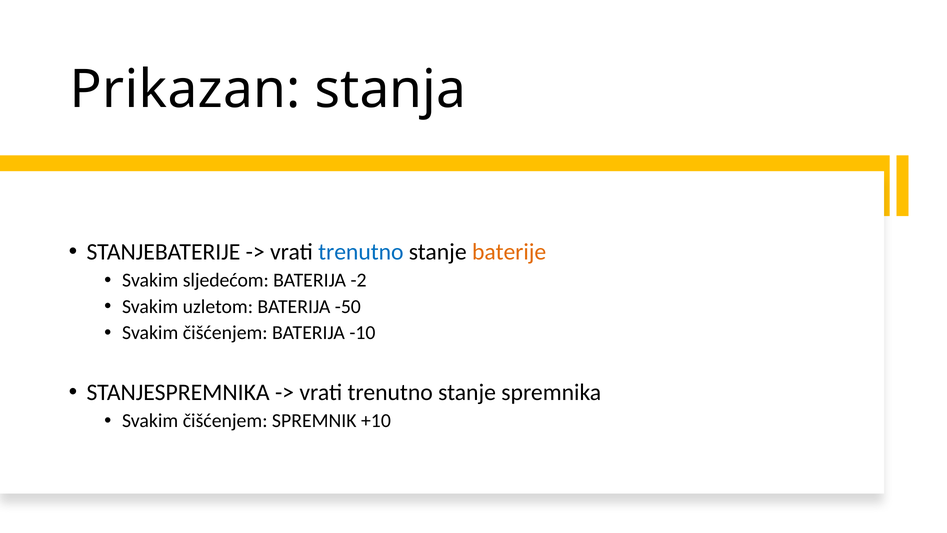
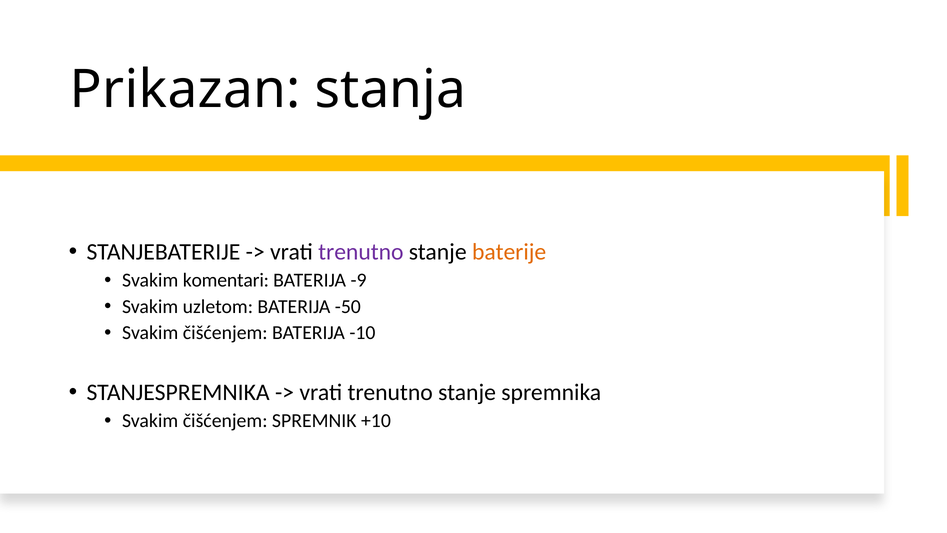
trenutno at (361, 252) colour: blue -> purple
sljedećom: sljedećom -> komentari
-2: -2 -> -9
